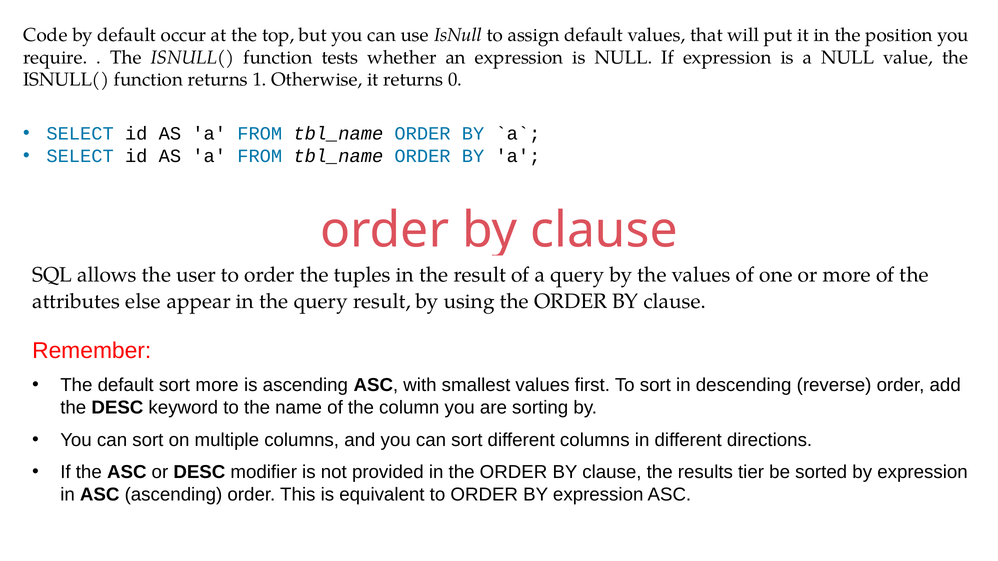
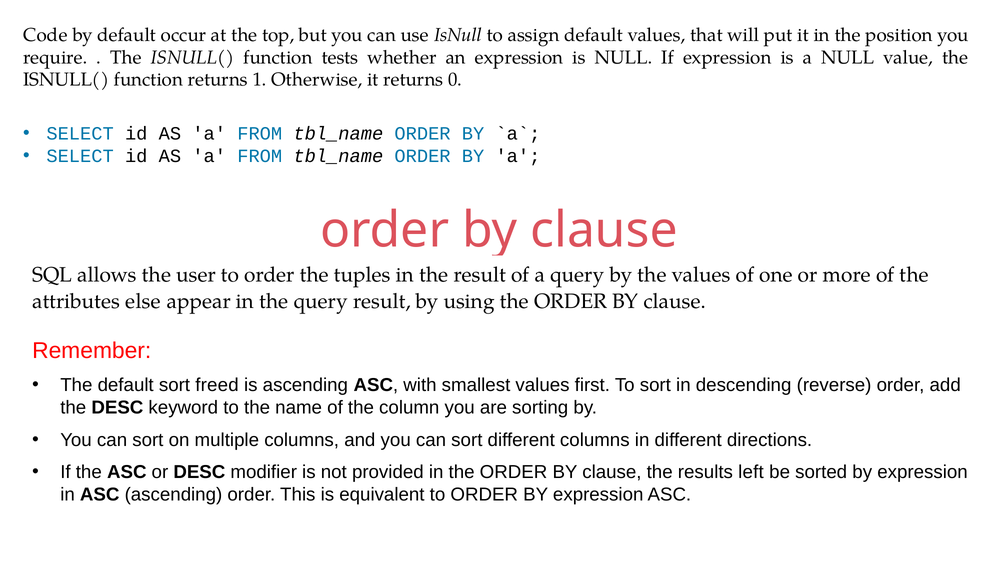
sort more: more -> freed
tier: tier -> left
